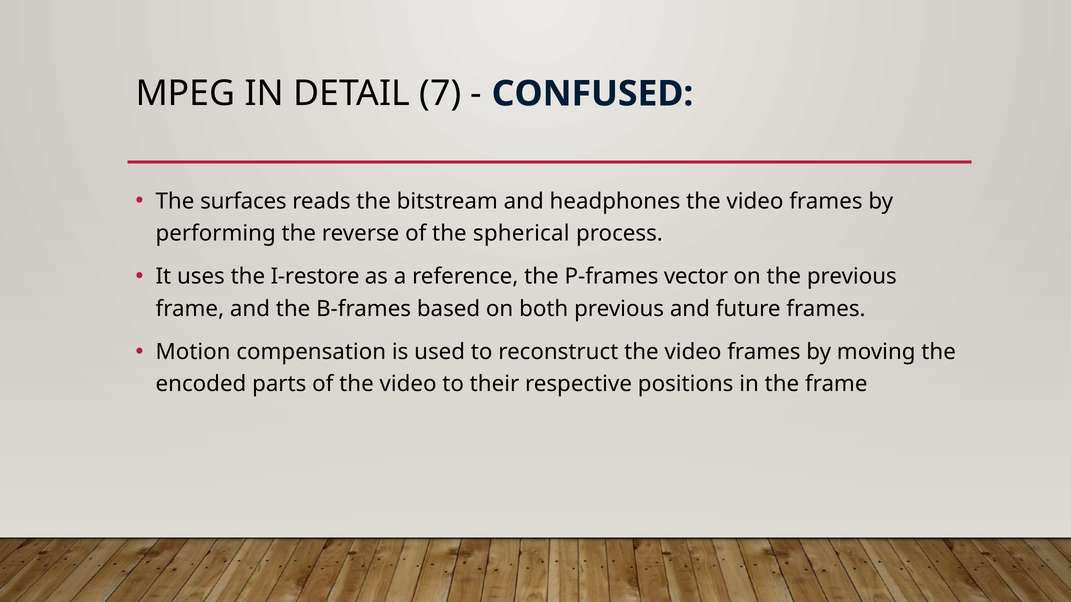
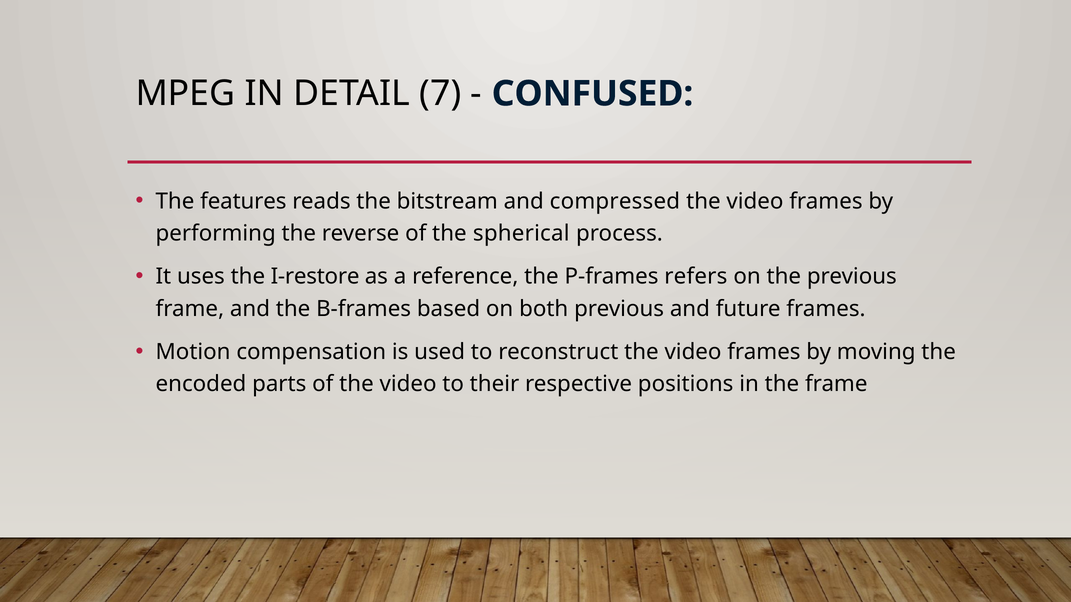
surfaces: surfaces -> features
headphones: headphones -> compressed
vector: vector -> refers
